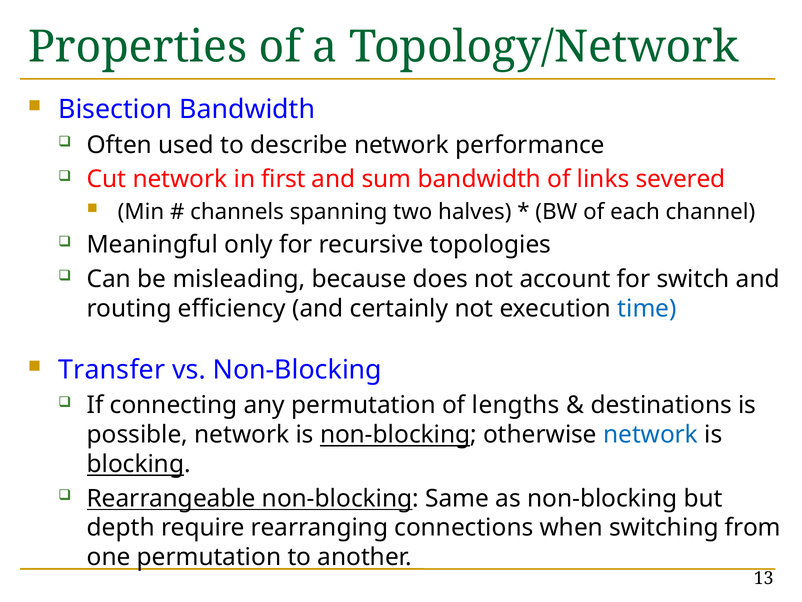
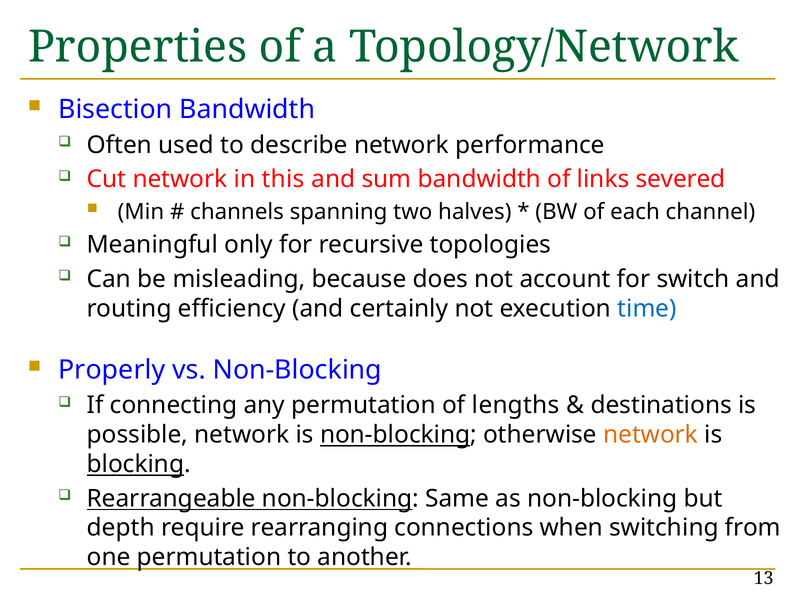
first: first -> this
Transfer: Transfer -> Properly
network at (651, 434) colour: blue -> orange
